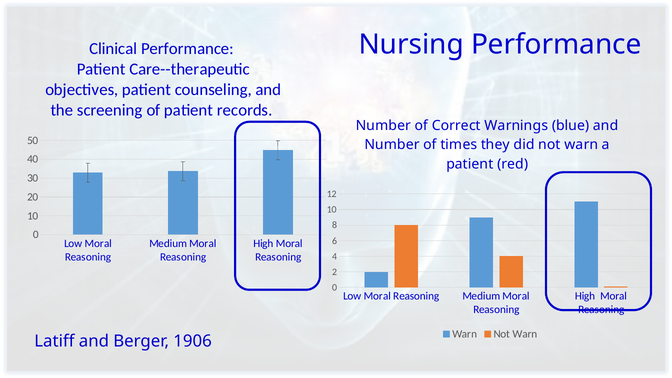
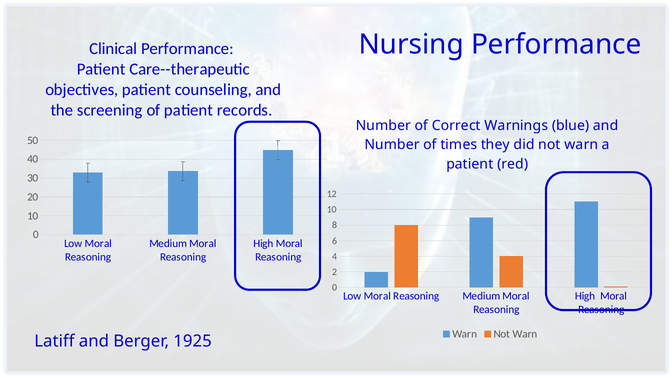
1906: 1906 -> 1925
